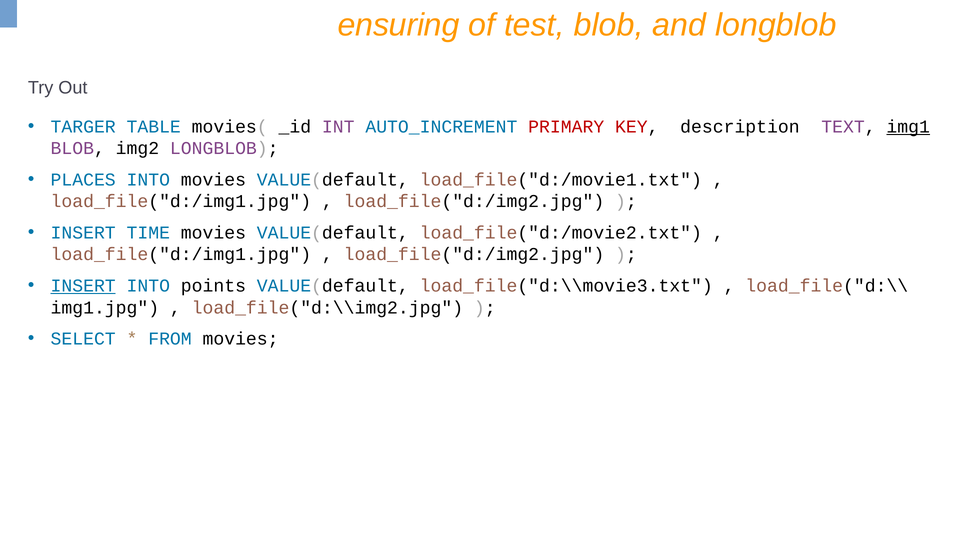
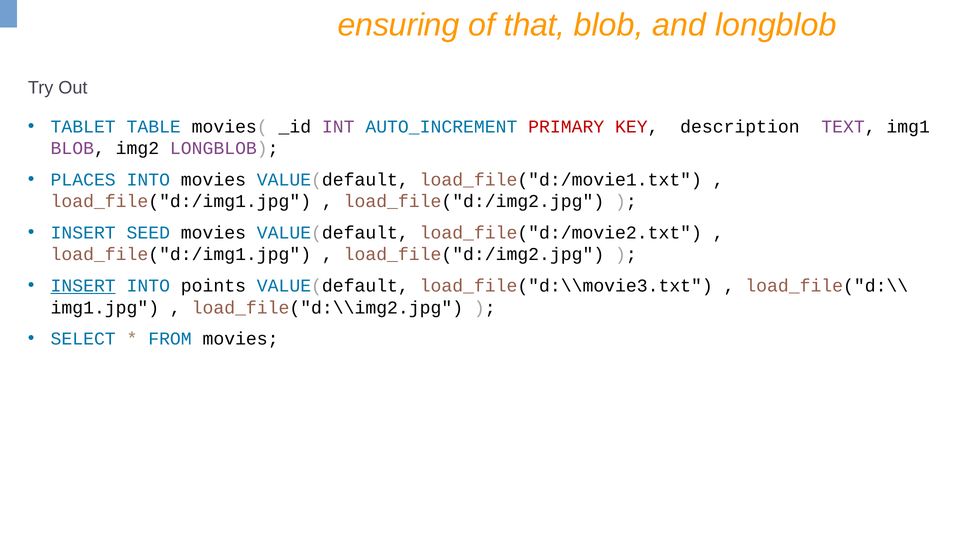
test: test -> that
TARGER: TARGER -> TABLET
img1 underline: present -> none
TIME: TIME -> SEED
